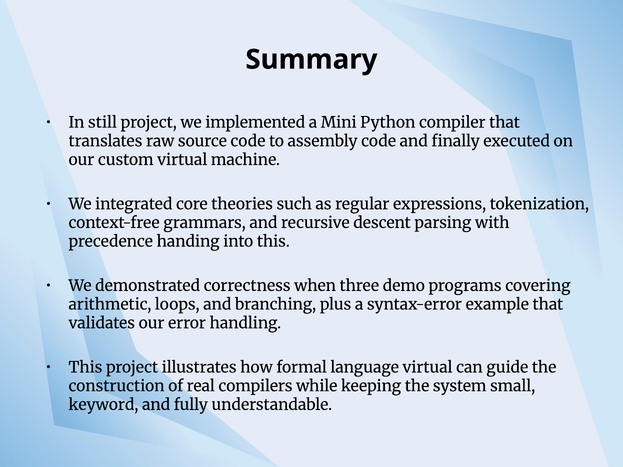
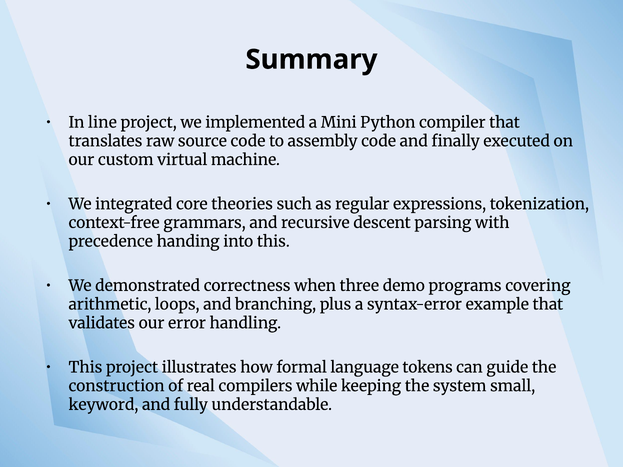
still: still -> line
language virtual: virtual -> tokens
